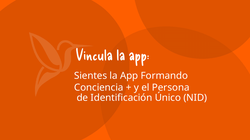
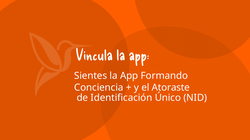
Persona: Persona -> Atoraste
